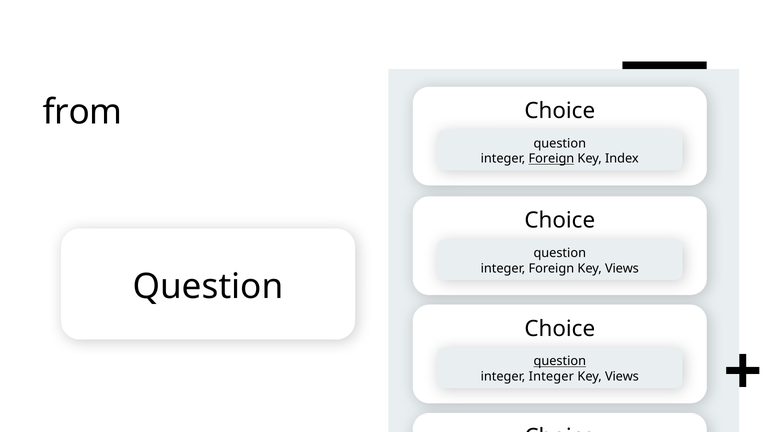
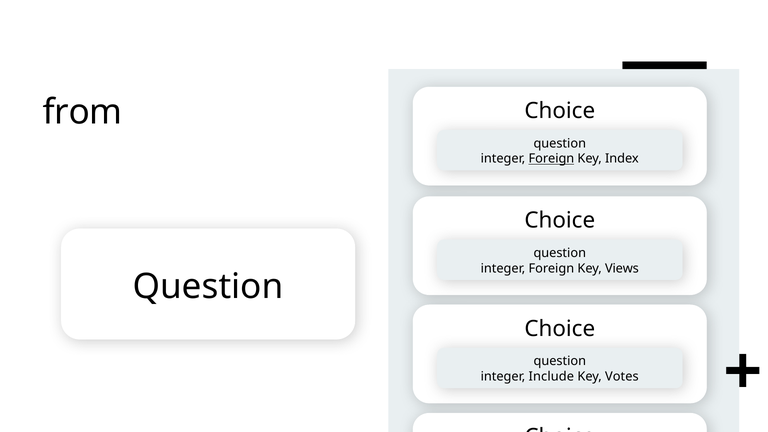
question at (560, 361) underline: present -> none
integer Integer: Integer -> Include
Views at (622, 377): Views -> Votes
